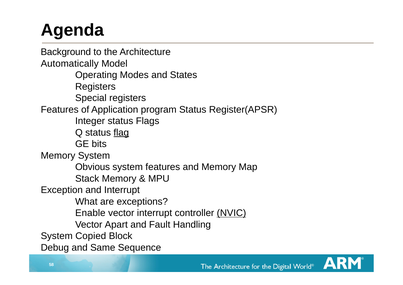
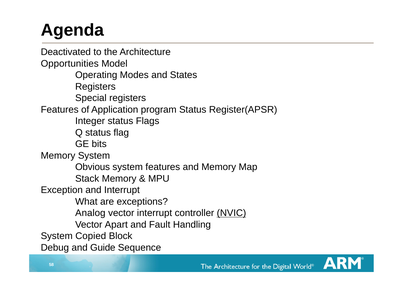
Background: Background -> Deactivated
Automatically: Automatically -> Opportunities
flag underline: present -> none
Enable: Enable -> Analog
Same: Same -> Guide
